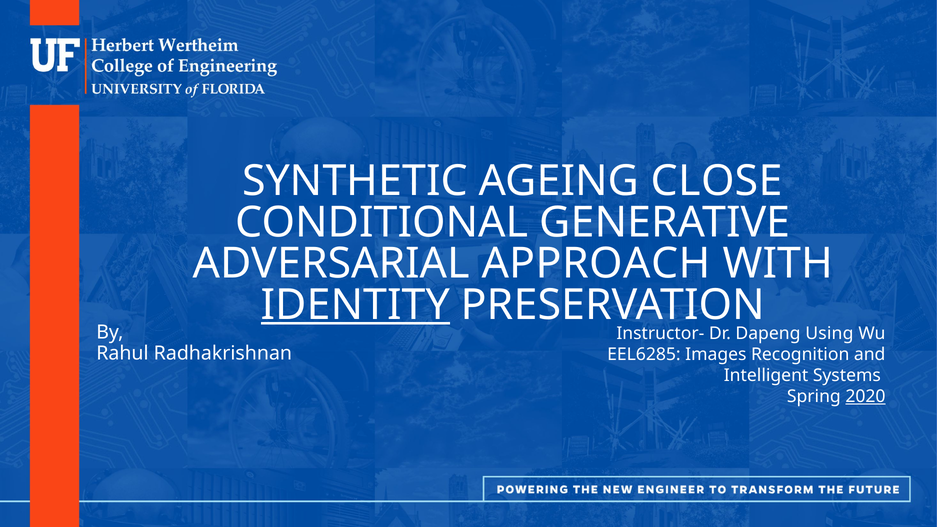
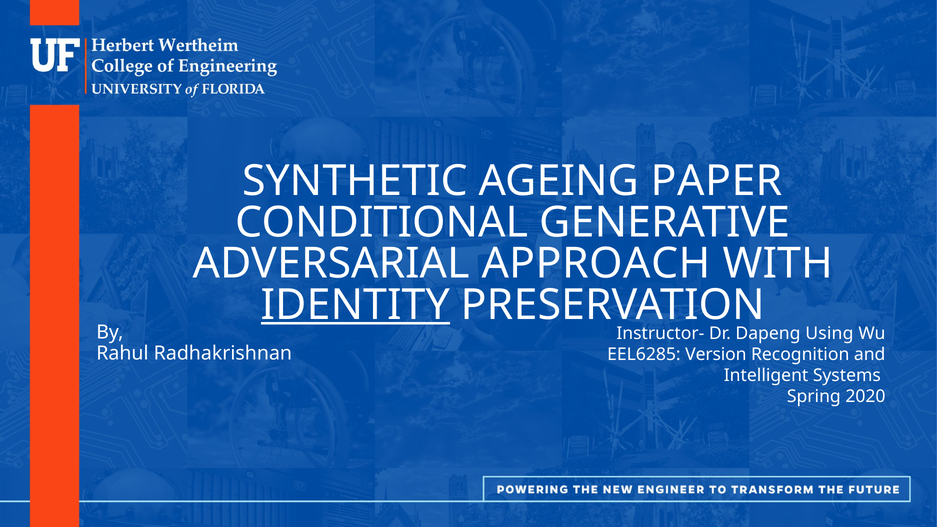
CLOSE: CLOSE -> PAPER
Images: Images -> Version
2020 underline: present -> none
